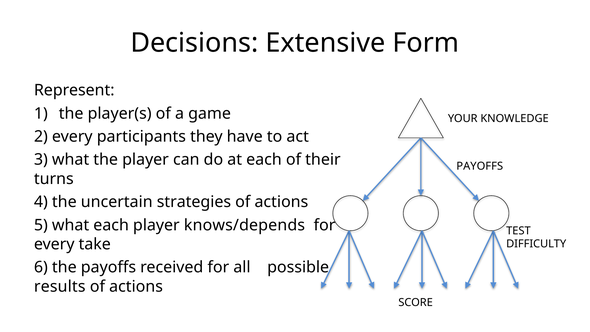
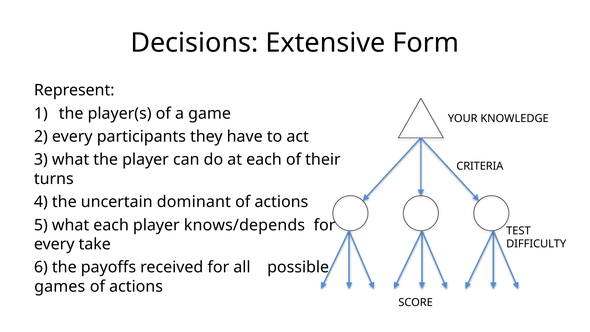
PAYOFFS at (480, 166): PAYOFFS -> CRITERIA
strategies: strategies -> dominant
results: results -> games
